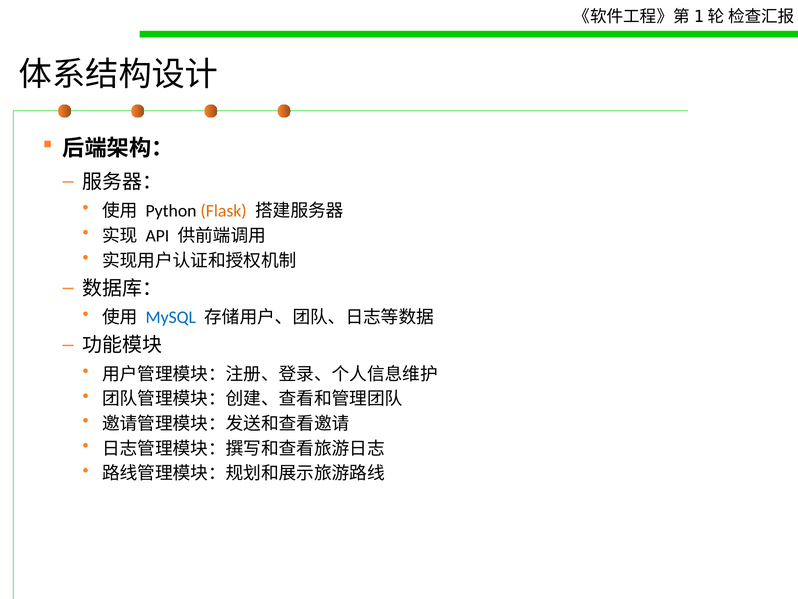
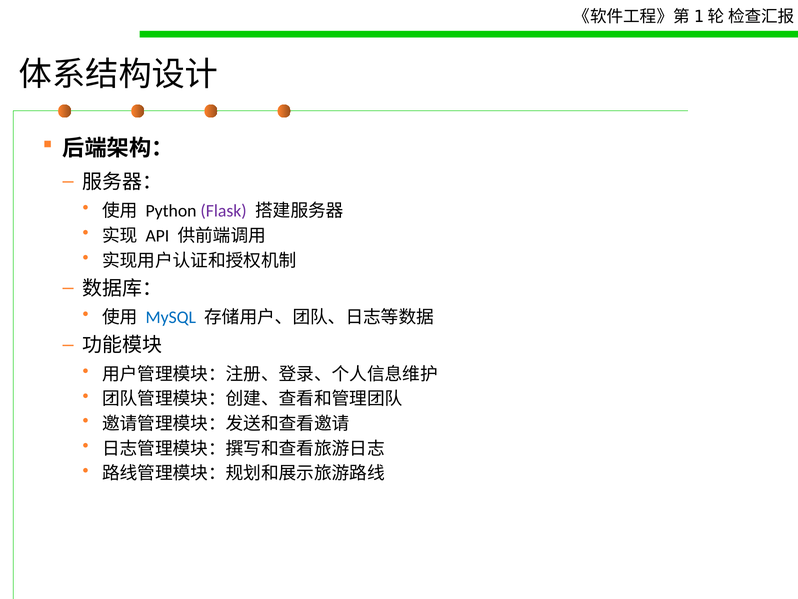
Flask colour: orange -> purple
